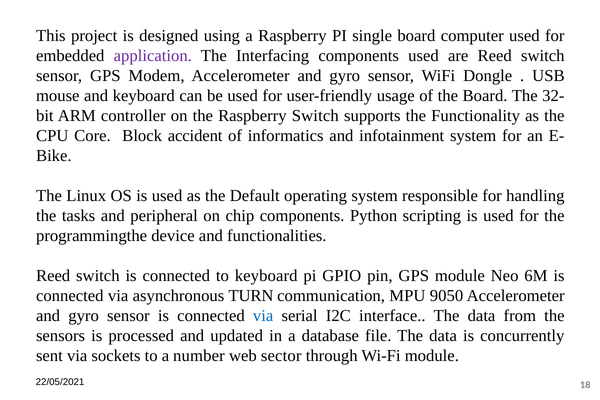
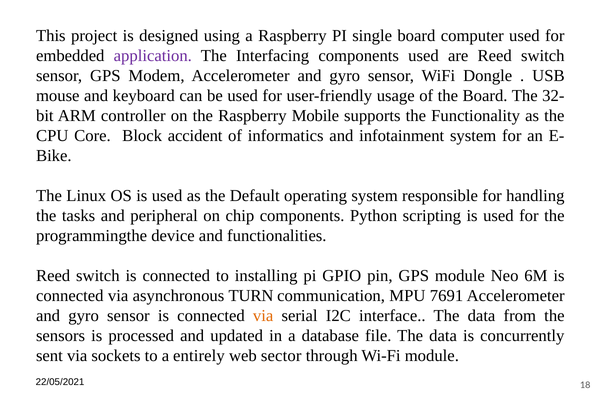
Raspberry Switch: Switch -> Mobile
to keyboard: keyboard -> installing
9050: 9050 -> 7691
via at (263, 316) colour: blue -> orange
number: number -> entirely
